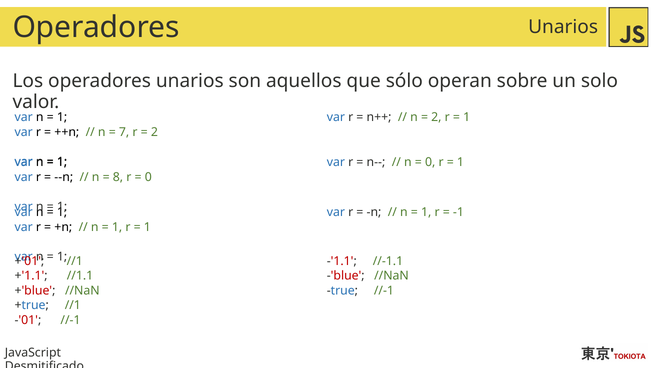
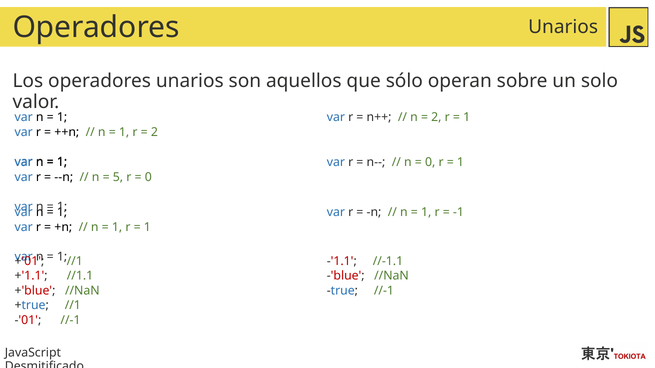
7 at (124, 132): 7 -> 1
8: 8 -> 5
